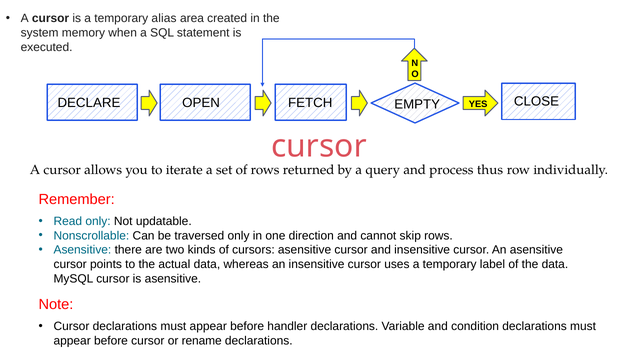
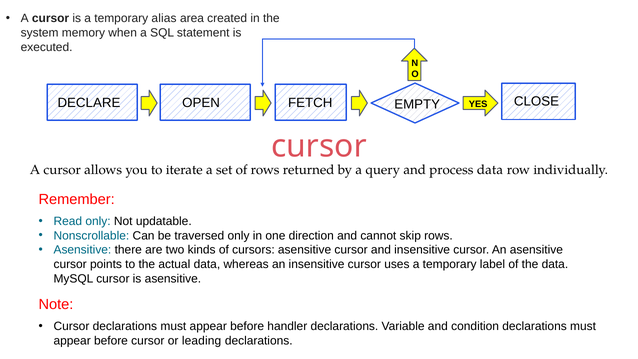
process thus: thus -> data
rename: rename -> leading
